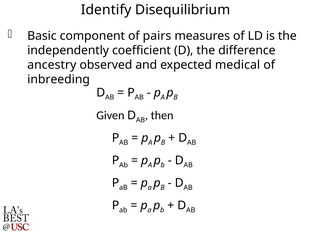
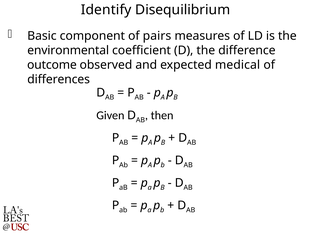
independently: independently -> environmental
ancestry: ancestry -> outcome
inbreeding: inbreeding -> differences
